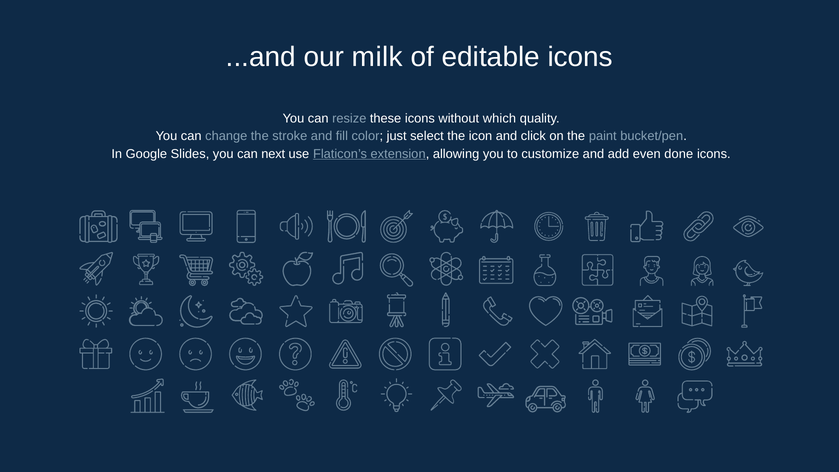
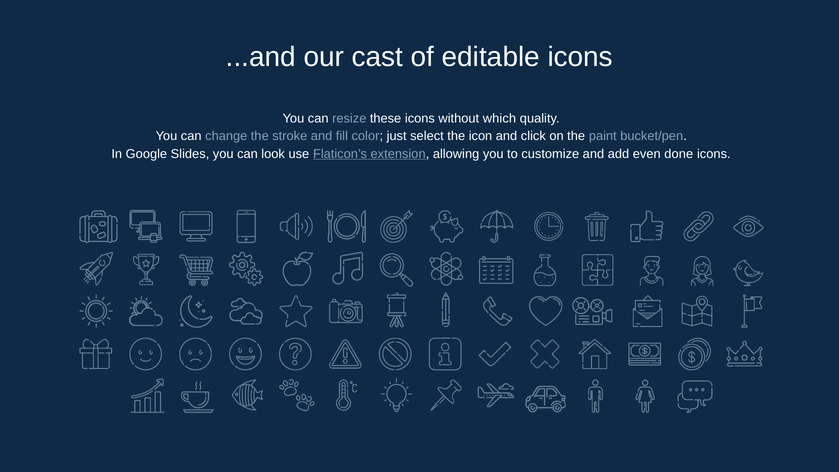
milk: milk -> cast
next: next -> look
